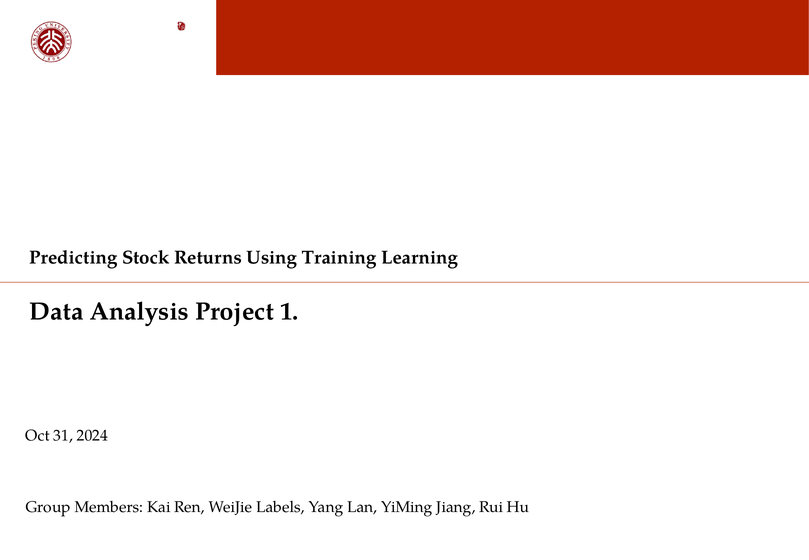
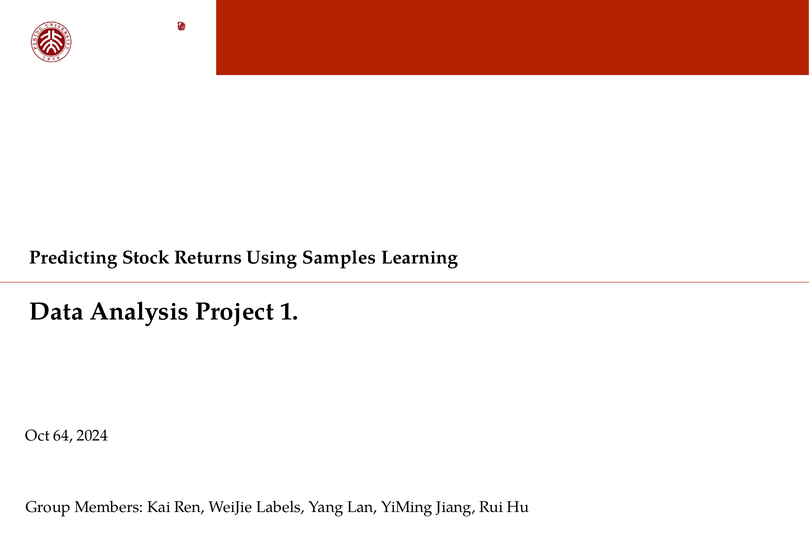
Training: Training -> Samples
31: 31 -> 64
